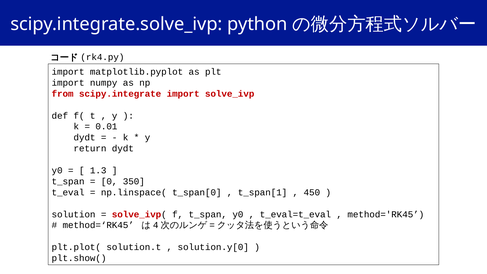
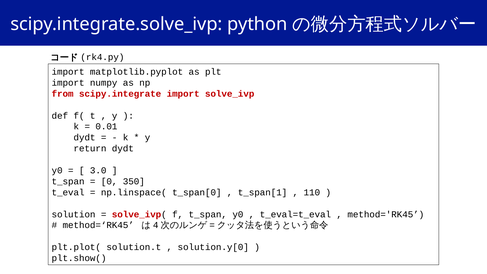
1.3: 1.3 -> 3.0
450: 450 -> 110
